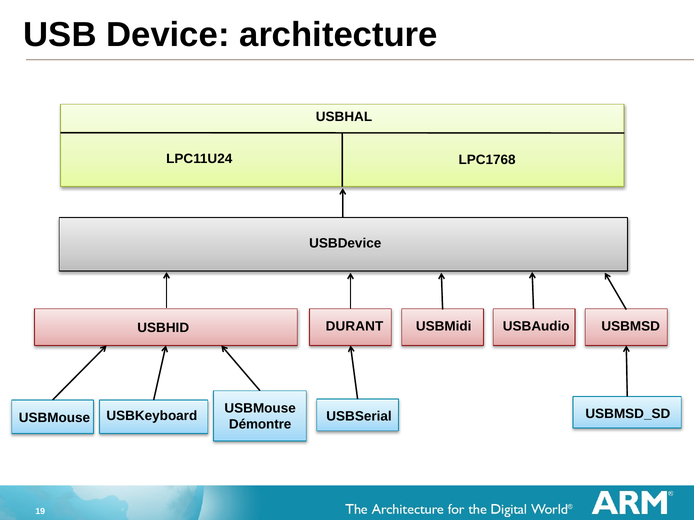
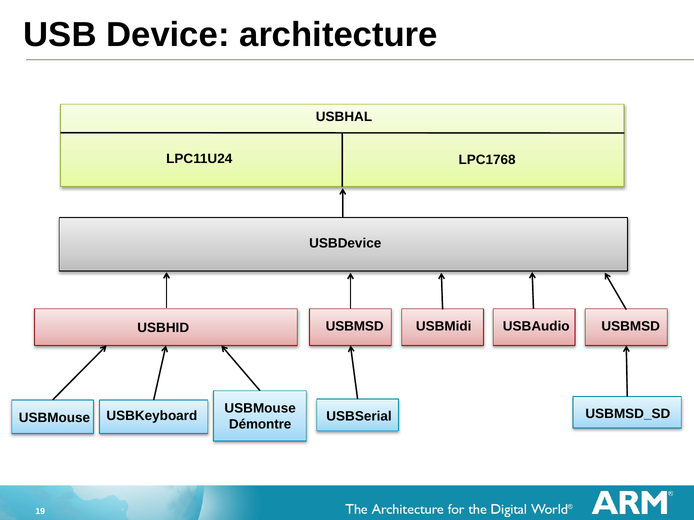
USBHID DURANT: DURANT -> USBMSD
